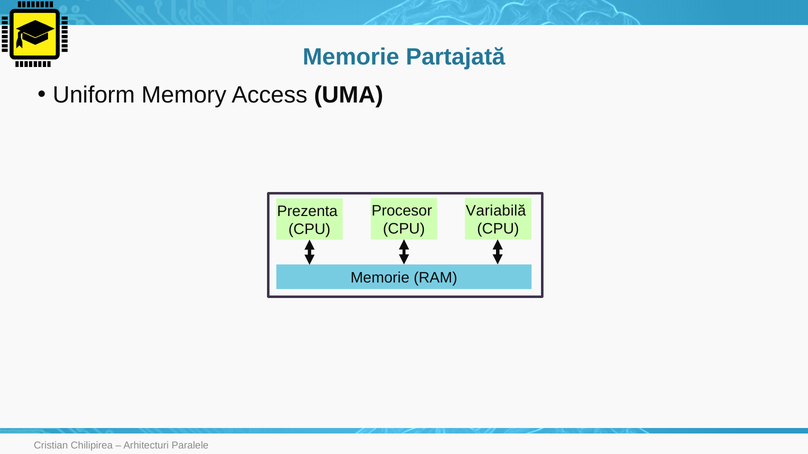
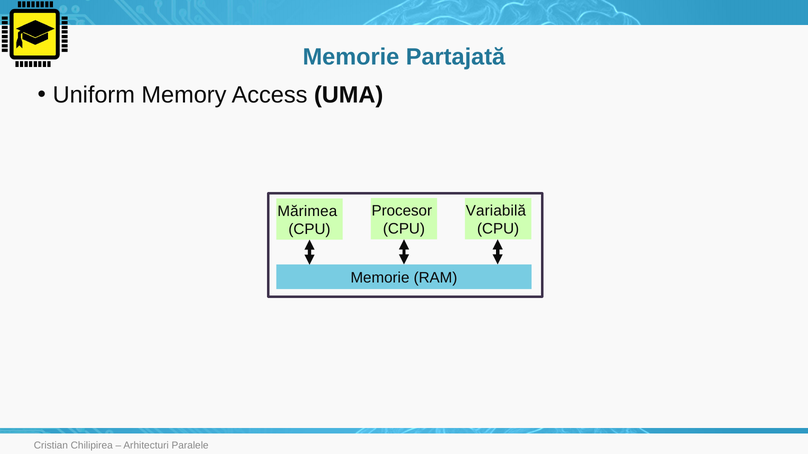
Prezenta: Prezenta -> Mărimea
